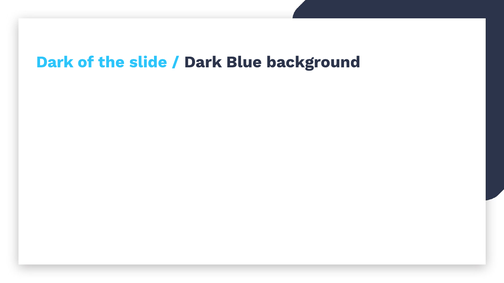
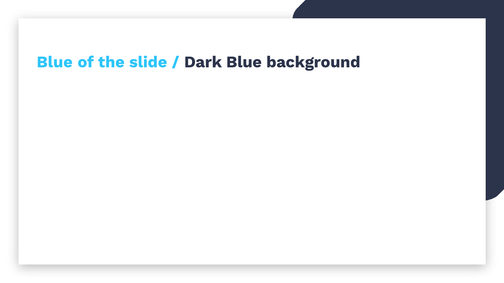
Dark at (55, 62): Dark -> Blue
